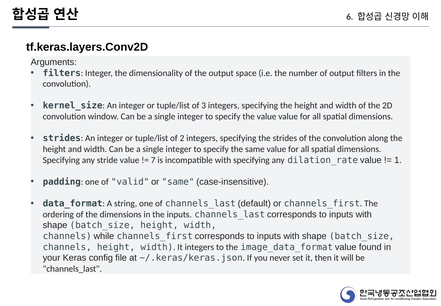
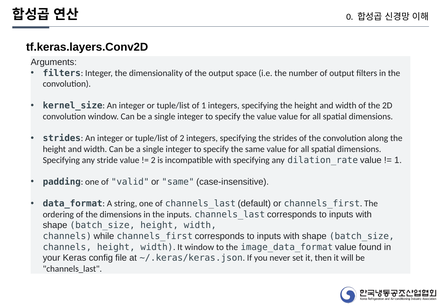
6: 6 -> 0
of 3: 3 -> 1
7 at (153, 160): 7 -> 2
It integers: integers -> window
